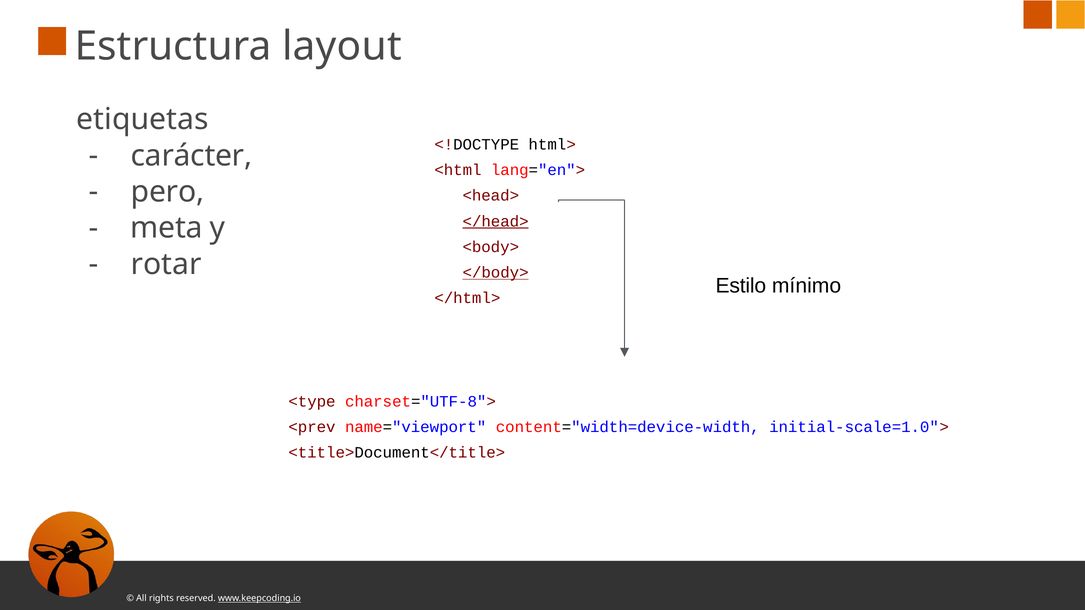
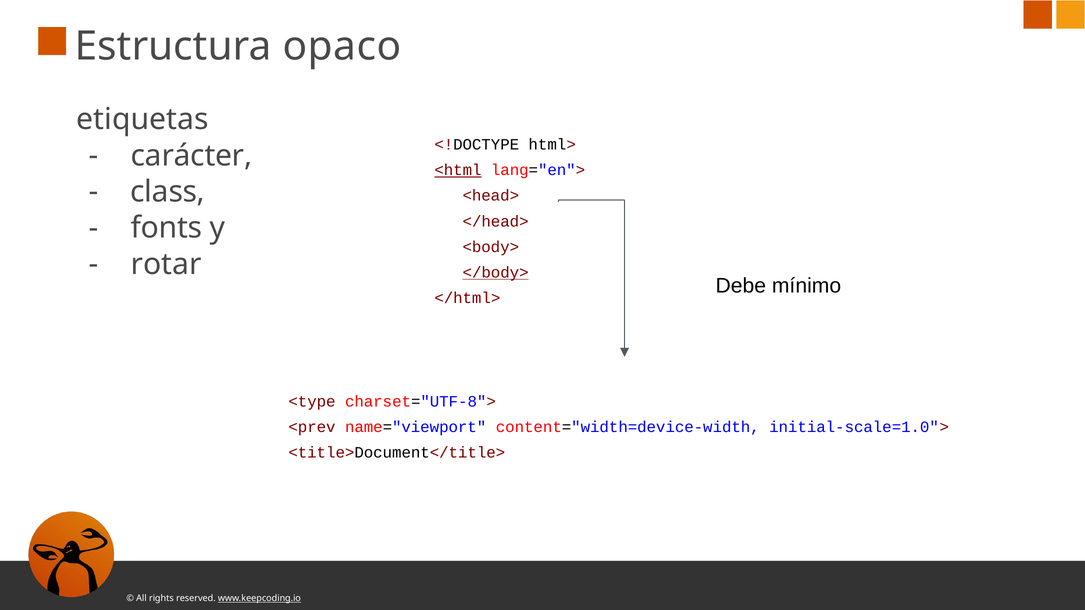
layout: layout -> opaco
<html underline: none -> present
pero: pero -> class
</head> underline: present -> none
meta: meta -> fonts
Estilo: Estilo -> Debe
